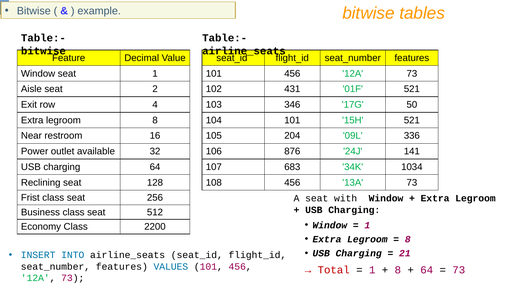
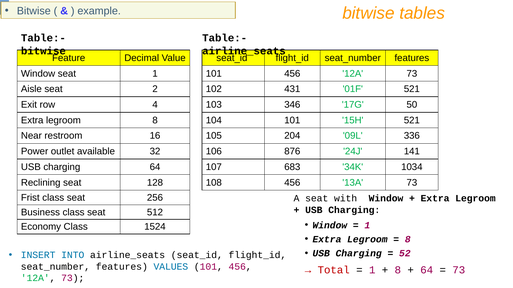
2200: 2200 -> 1524
21: 21 -> 52
